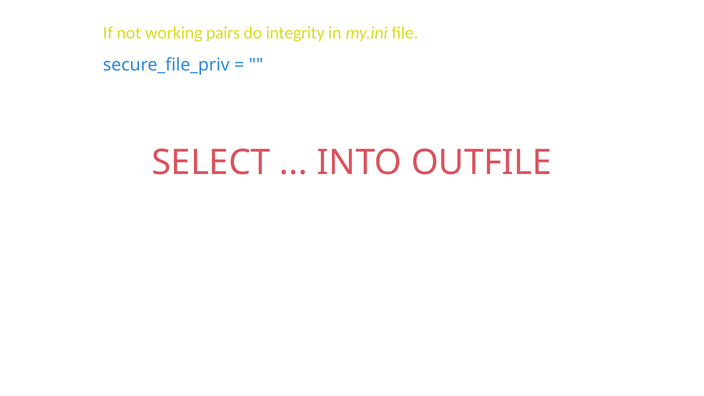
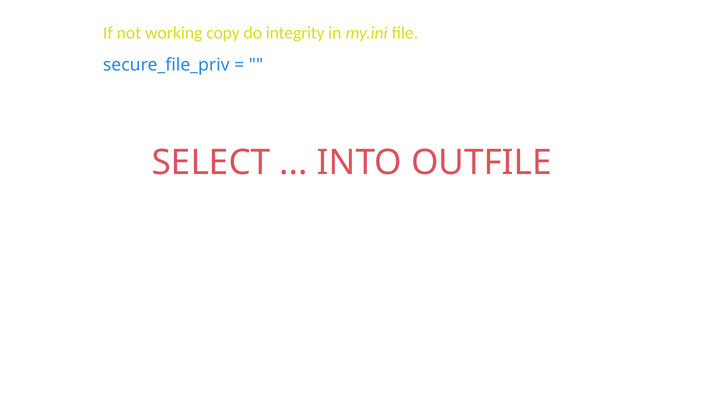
pairs: pairs -> copy
